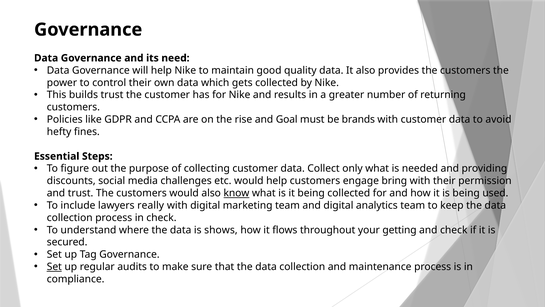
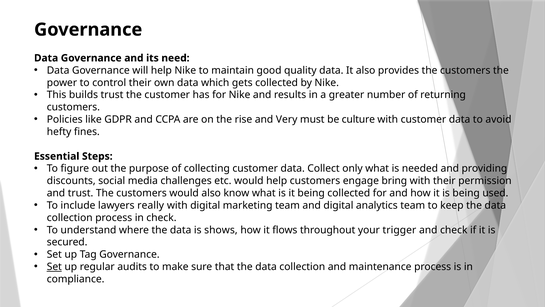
Goal: Goal -> Very
brands: brands -> culture
know underline: present -> none
getting: getting -> trigger
